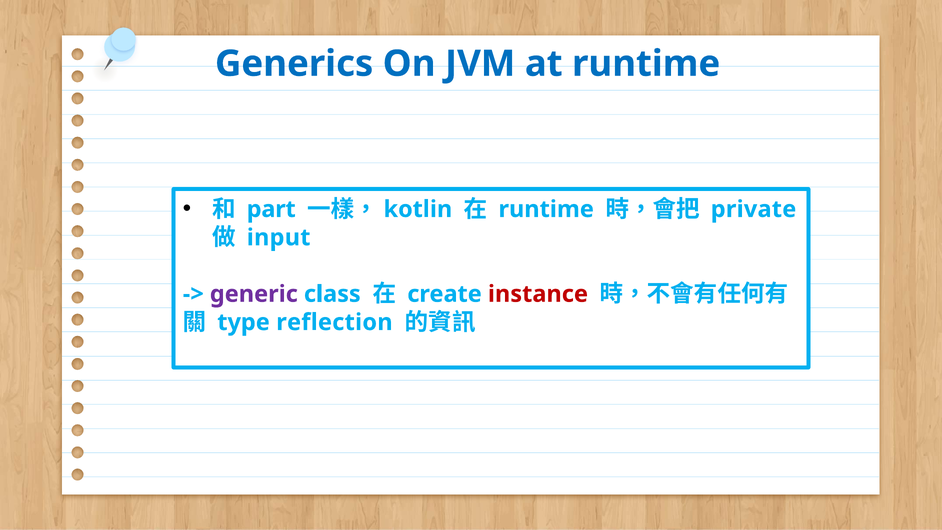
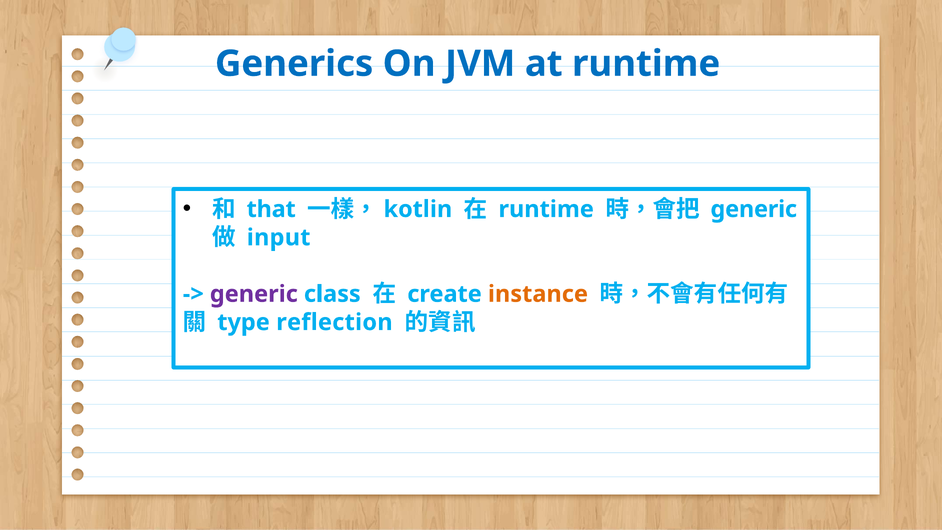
part: part -> that
private at (754, 209): private -> generic
instance colour: red -> orange
